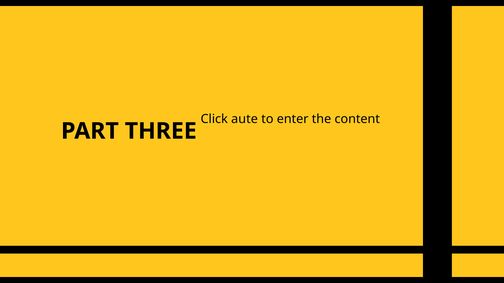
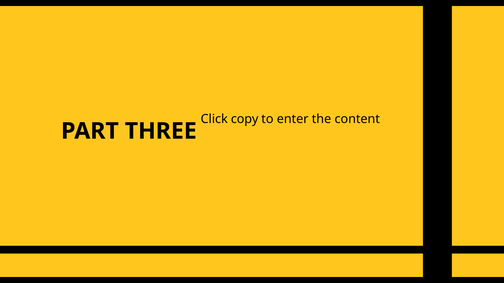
aute: aute -> copy
